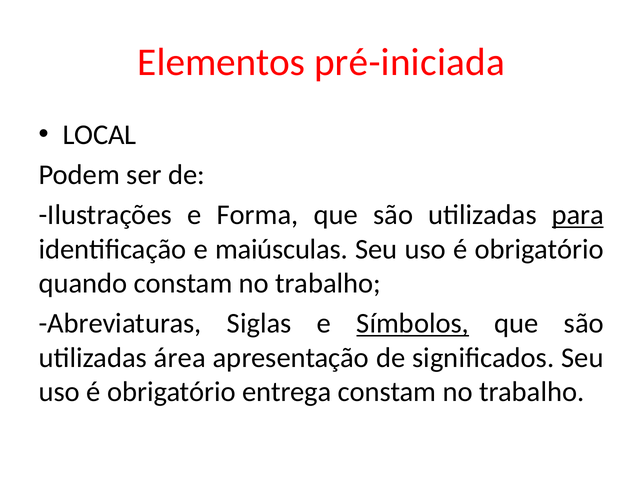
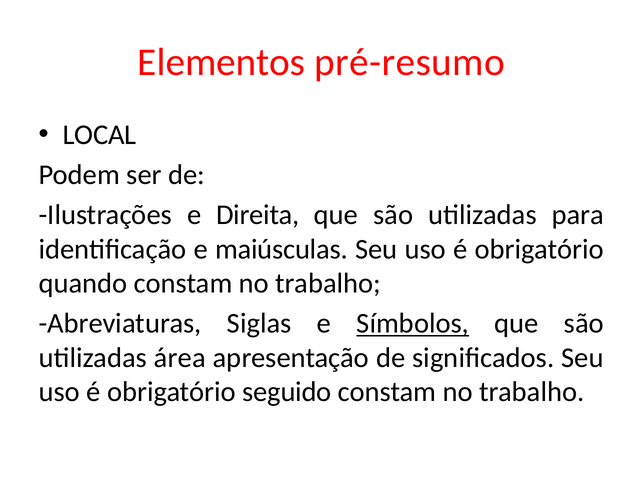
pré-iniciada: pré-iniciada -> pré-resumo
Forma: Forma -> Direita
para underline: present -> none
entrega: entrega -> seguido
